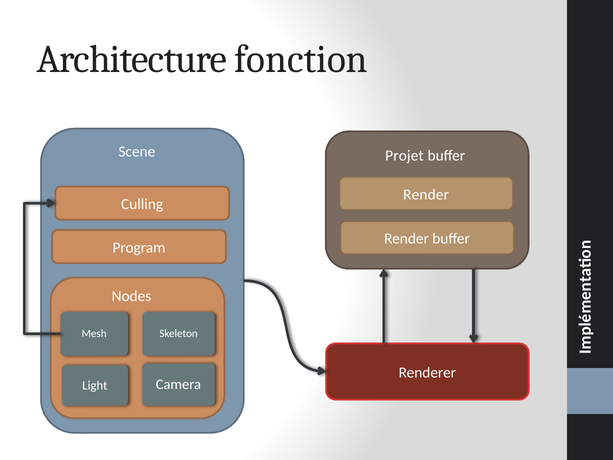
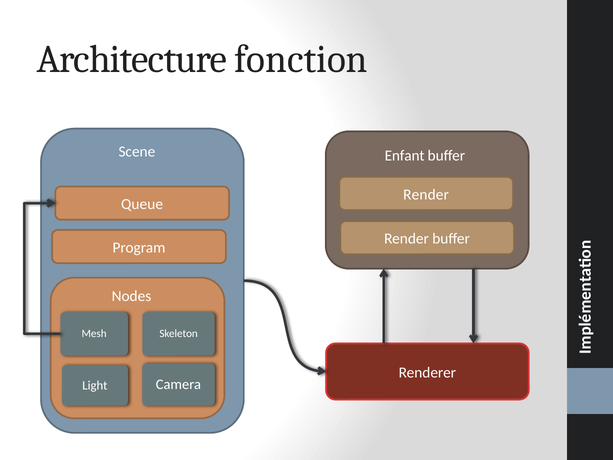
Projet: Projet -> Enfant
Culling: Culling -> Queue
